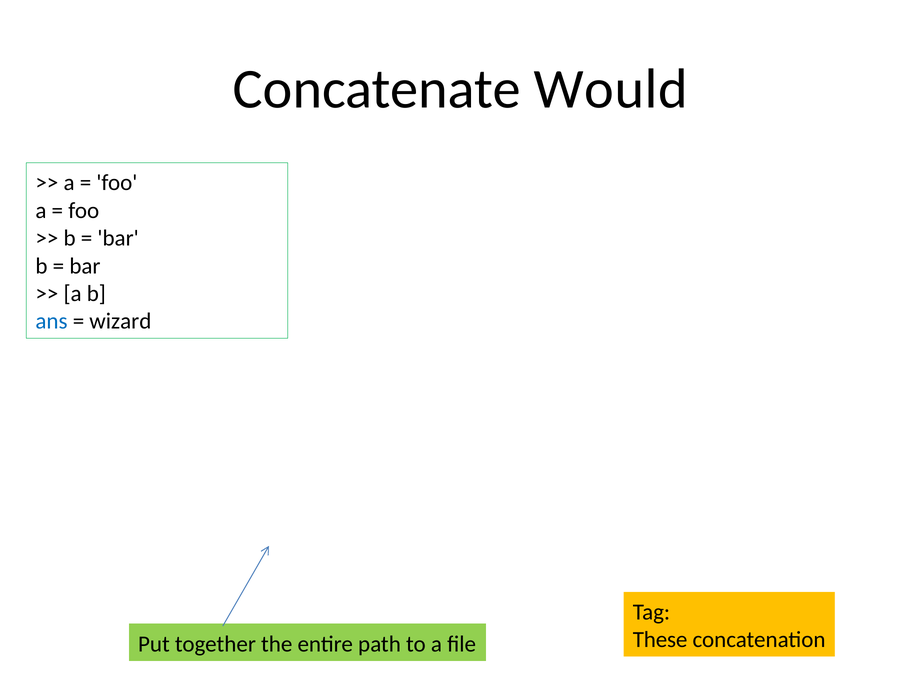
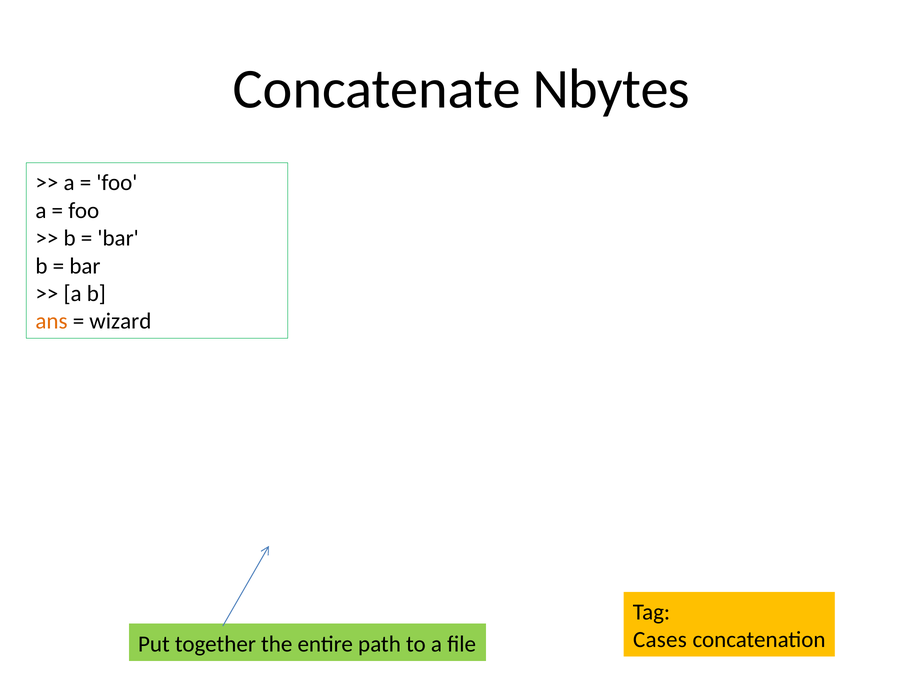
Would: Would -> Nbytes
ans colour: blue -> orange
These: These -> Cases
